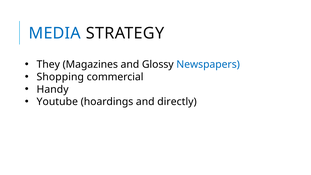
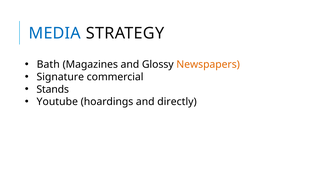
They: They -> Bath
Newspapers colour: blue -> orange
Shopping: Shopping -> Signature
Handy: Handy -> Stands
